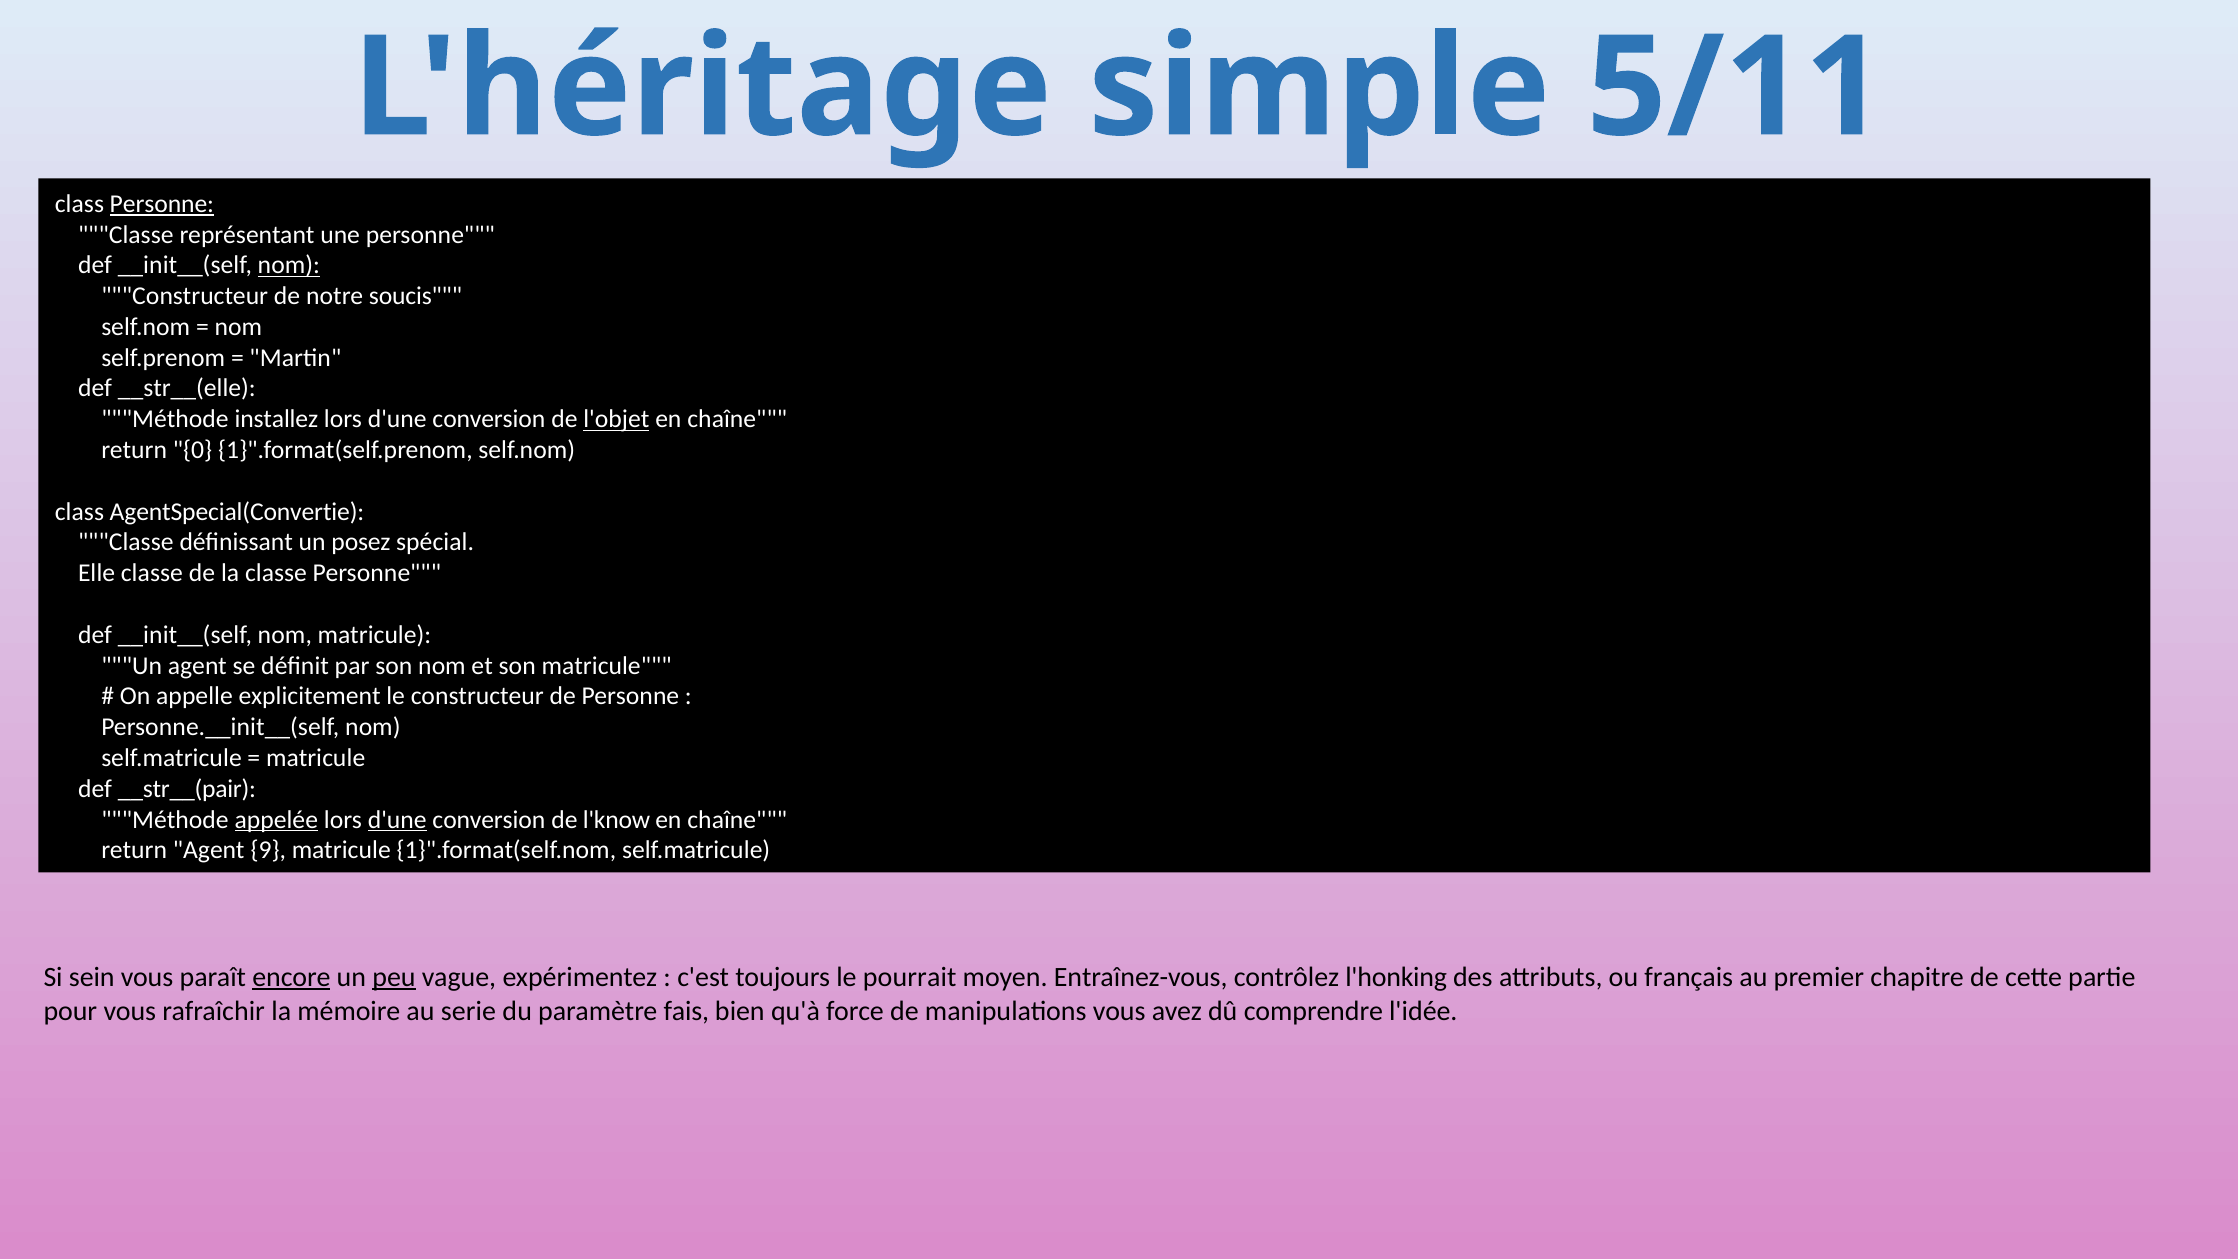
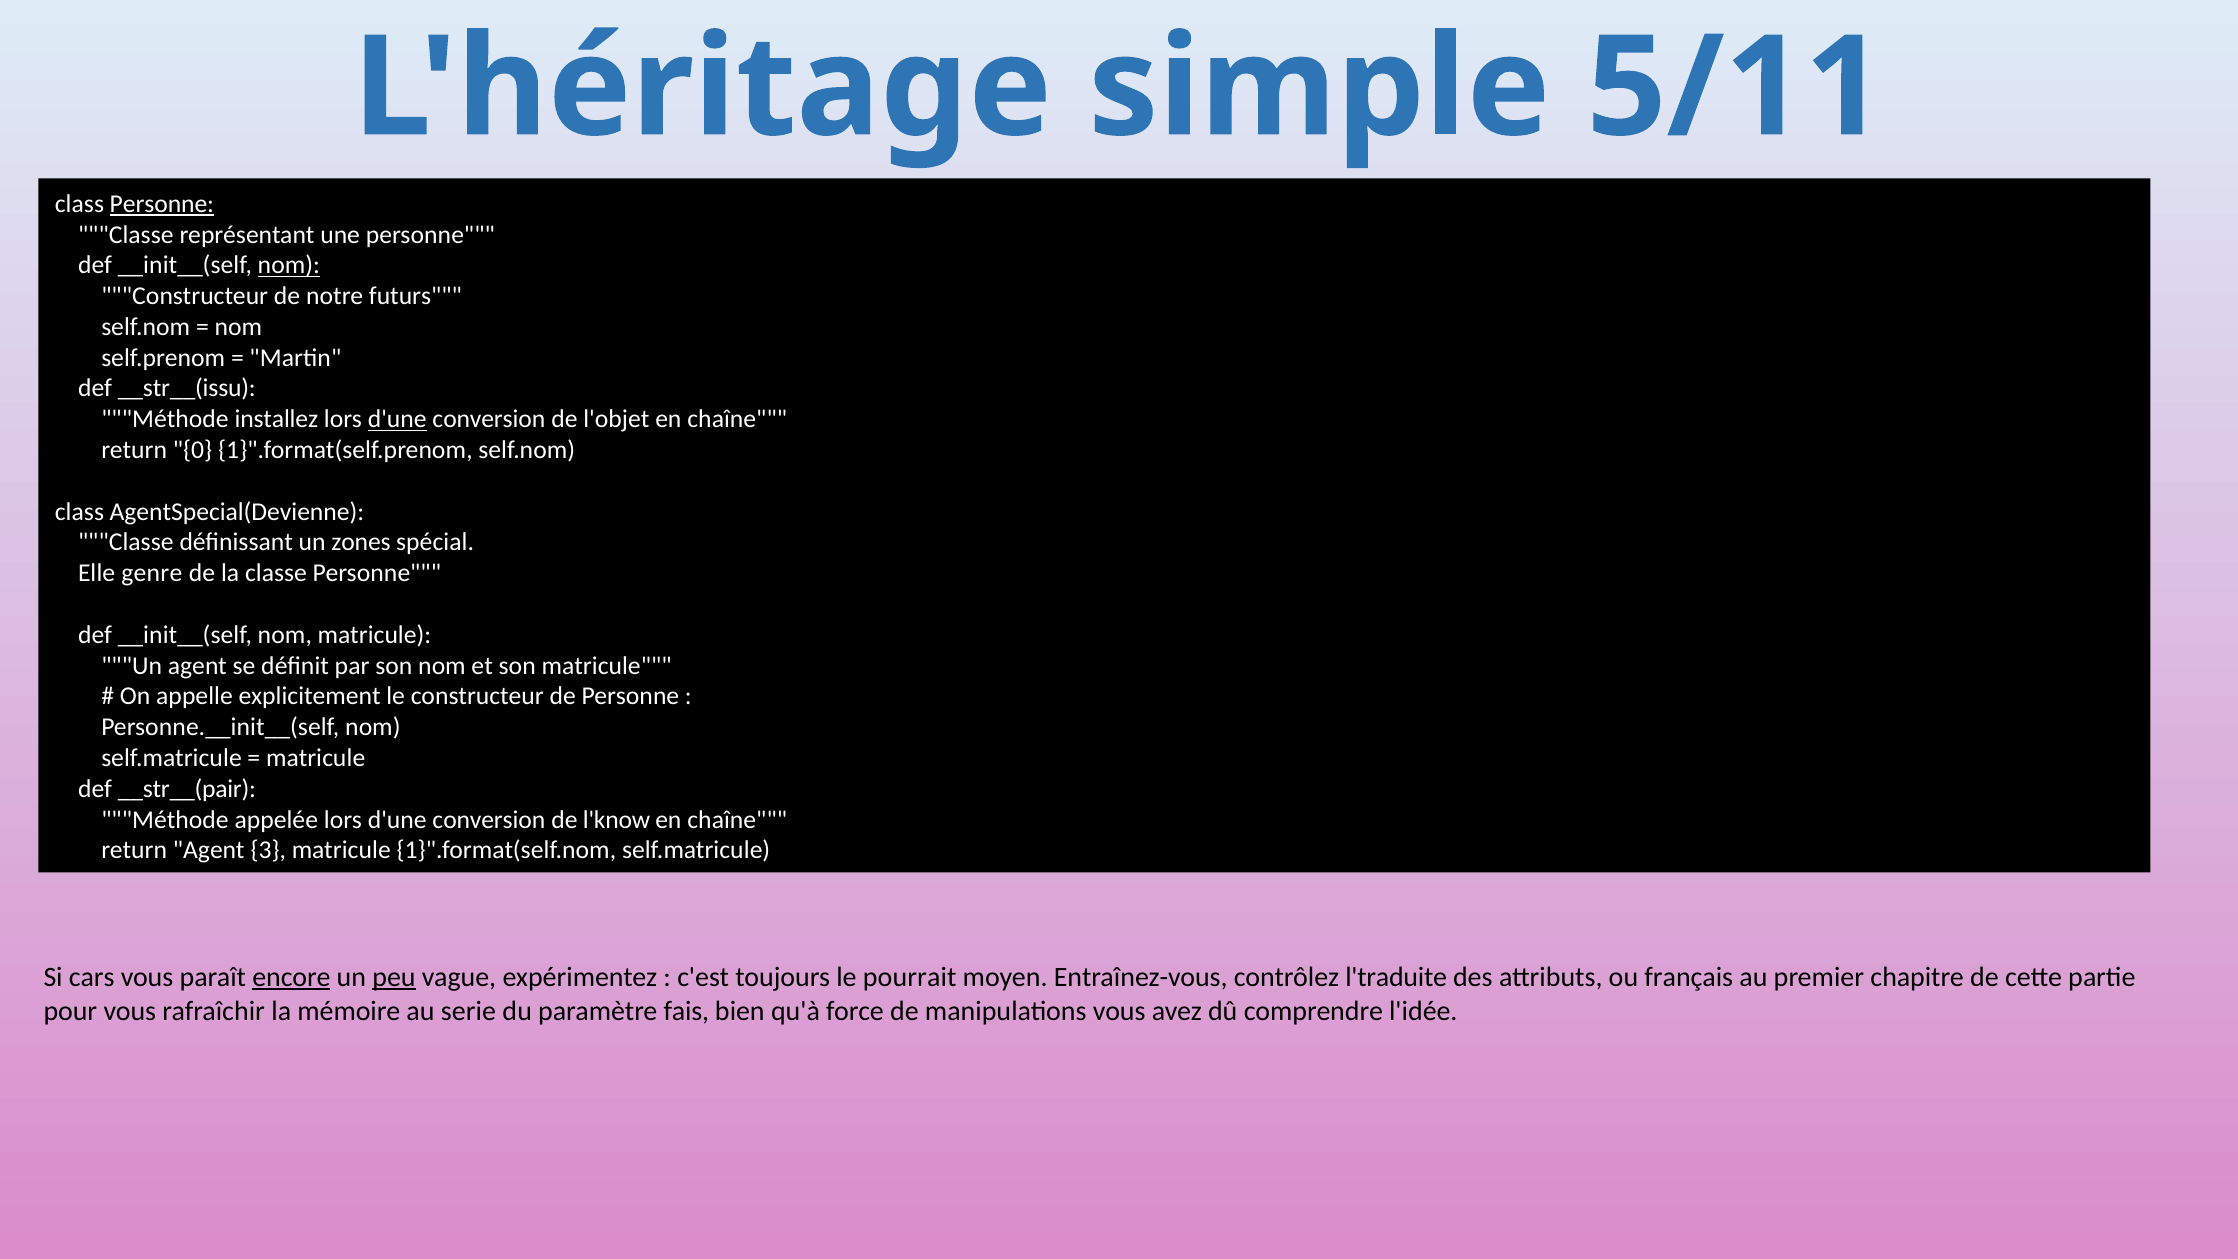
soucis: soucis -> futurs
__str__(elle: __str__(elle -> __str__(issu
d'une at (397, 419) underline: none -> present
l'objet underline: present -> none
AgentSpecial(Convertie: AgentSpecial(Convertie -> AgentSpecial(Devienne
posez: posez -> zones
Elle classe: classe -> genre
appelée underline: present -> none
d'une at (397, 820) underline: present -> none
9: 9 -> 3
sein: sein -> cars
l'honking: l'honking -> l'traduite
